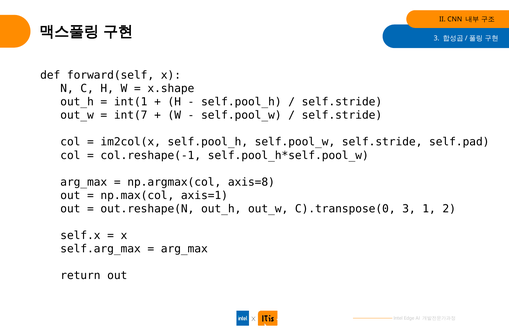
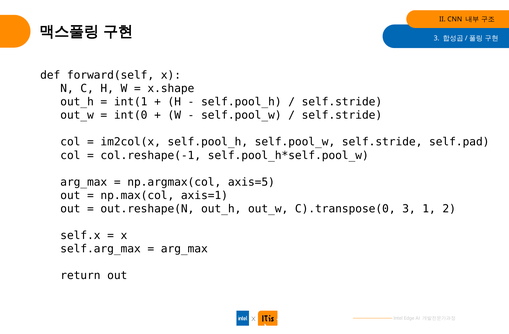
int(7: int(7 -> int(0
axis=8: axis=8 -> axis=5
